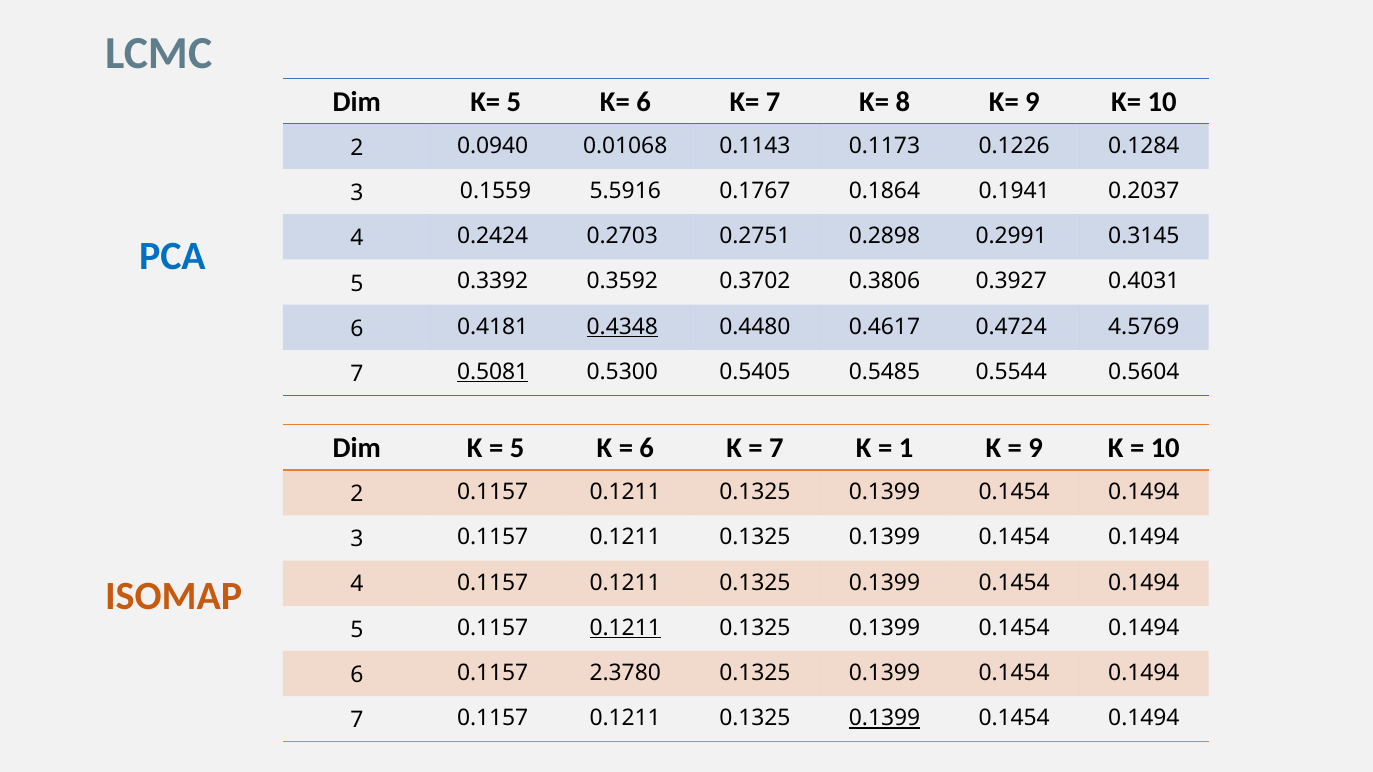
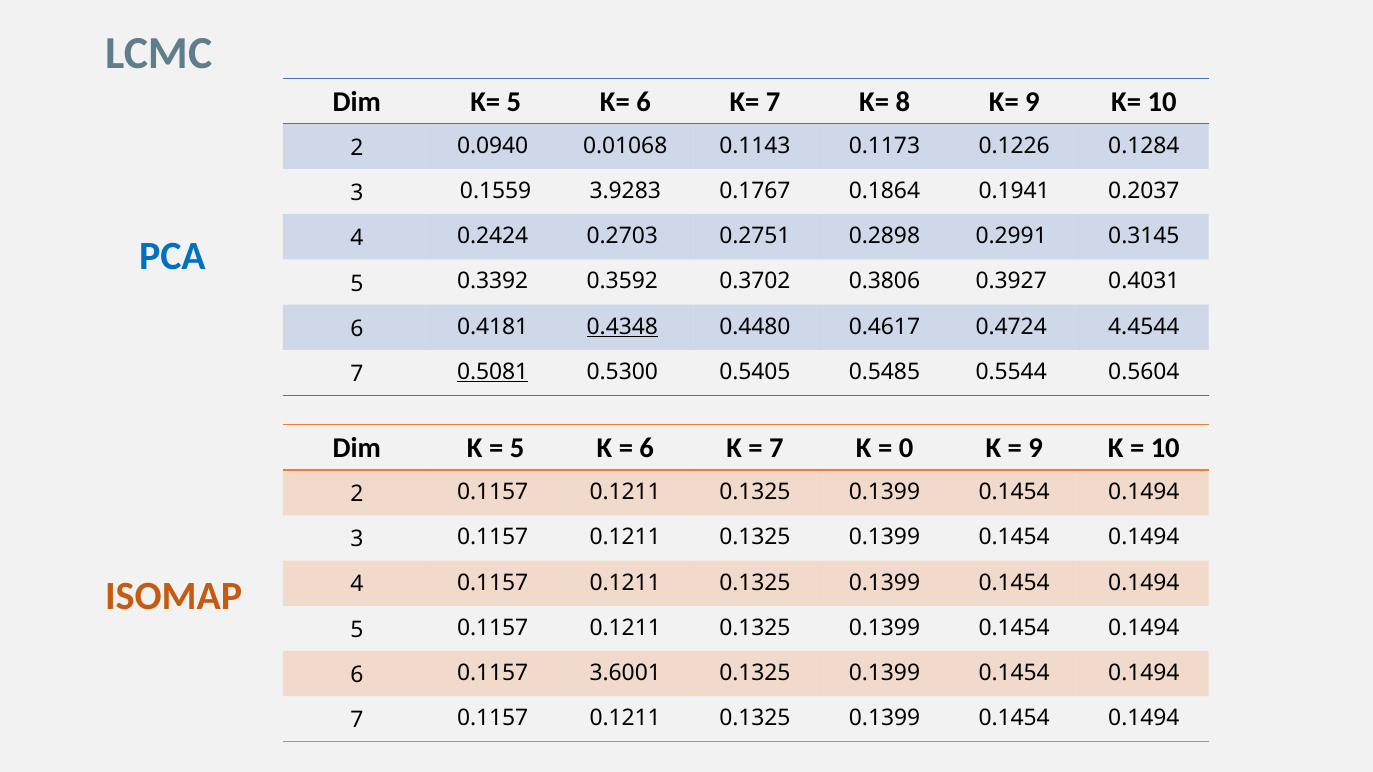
5.5916: 5.5916 -> 3.9283
4.5769: 4.5769 -> 4.4544
1: 1 -> 0
0.1211 at (625, 628) underline: present -> none
2.3780: 2.3780 -> 3.6001
0.1399 at (885, 718) underline: present -> none
